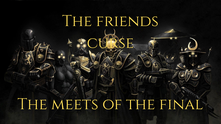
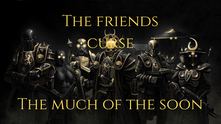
meets: meets -> much
final: final -> soon
